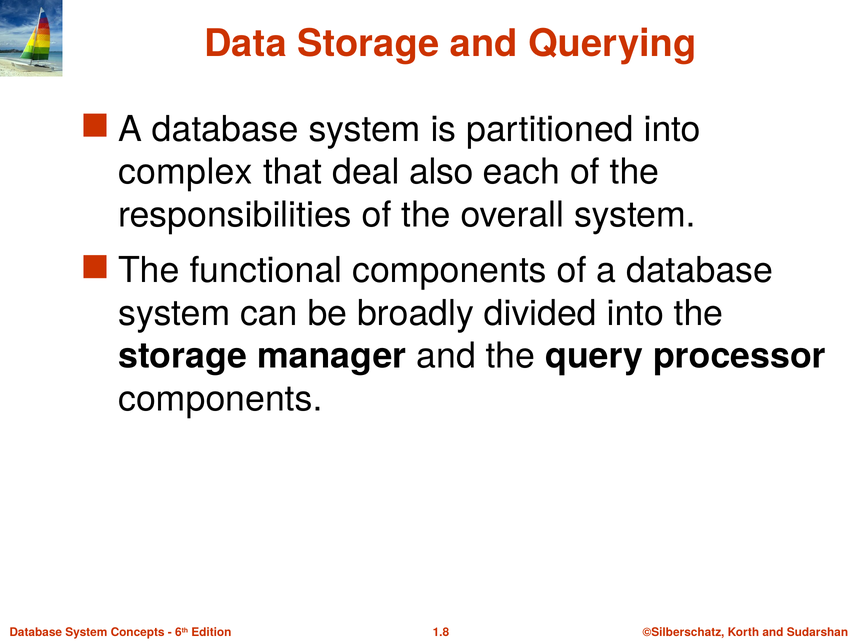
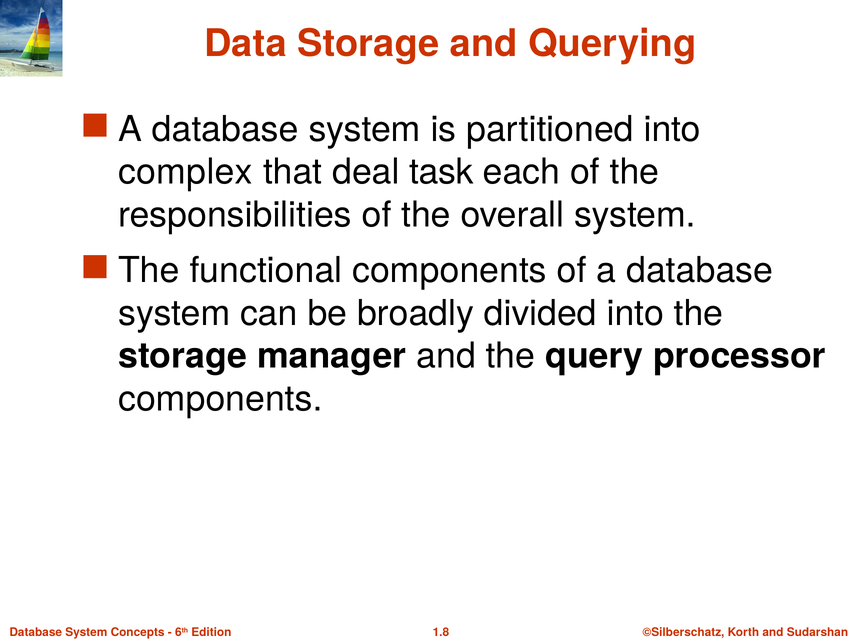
also: also -> task
